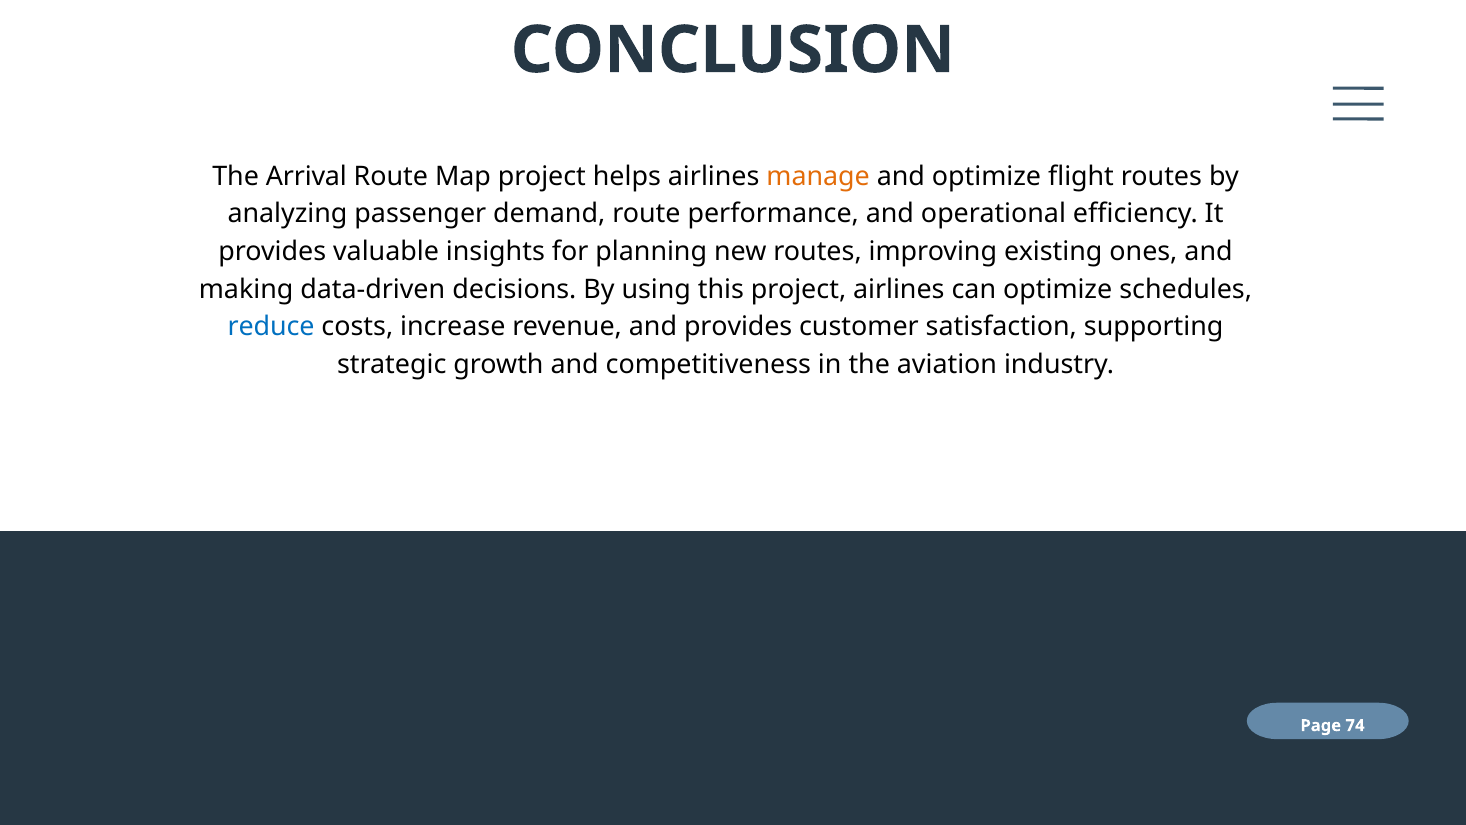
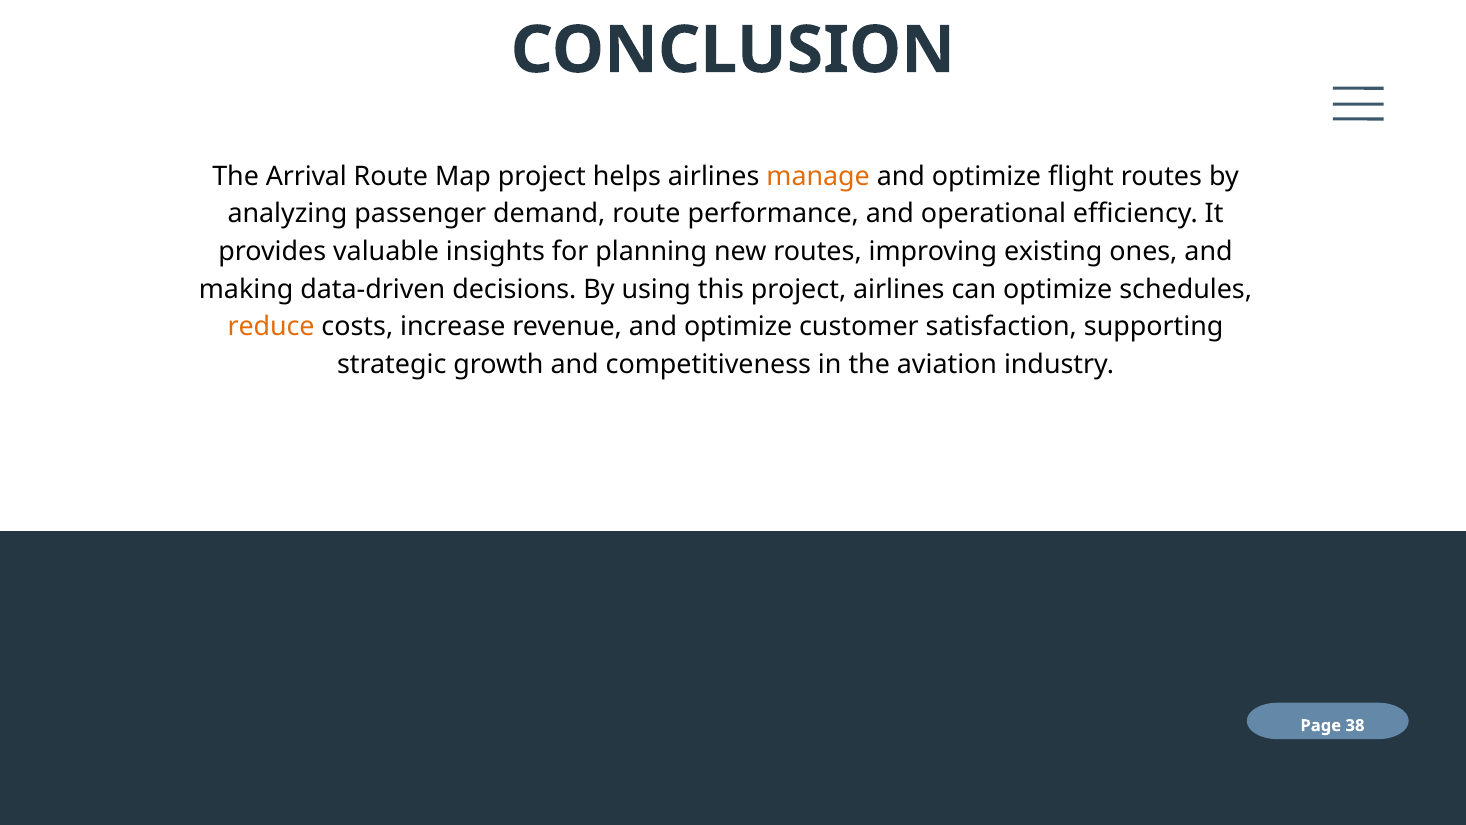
reduce colour: blue -> orange
revenue and provides: provides -> optimize
74: 74 -> 38
